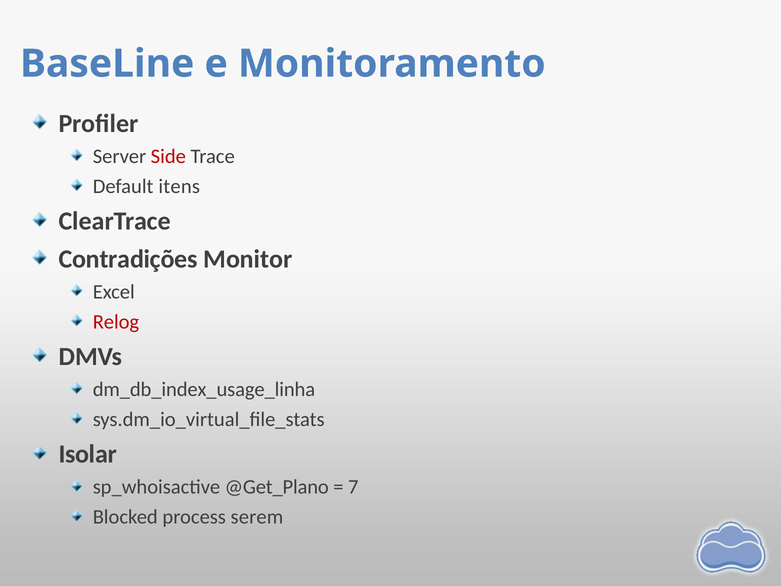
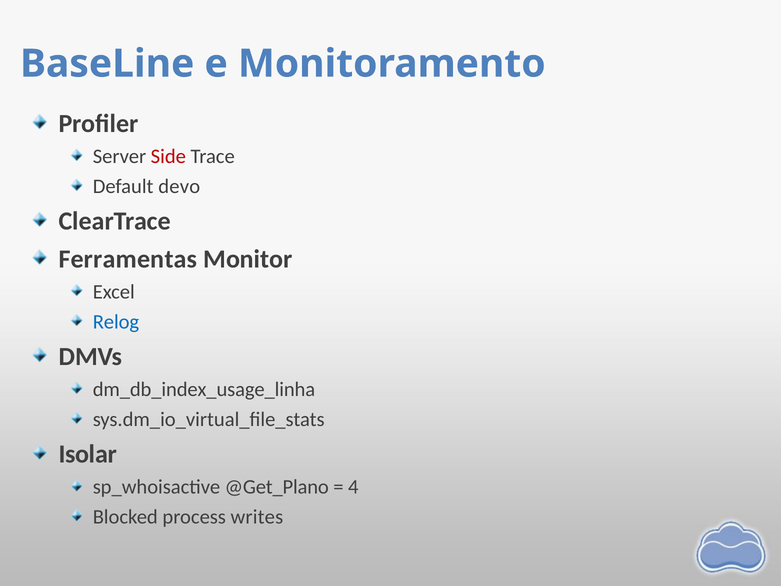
itens: itens -> devo
Contradições: Contradições -> Ferramentas
Relog colour: red -> blue
7: 7 -> 4
serem: serem -> writes
